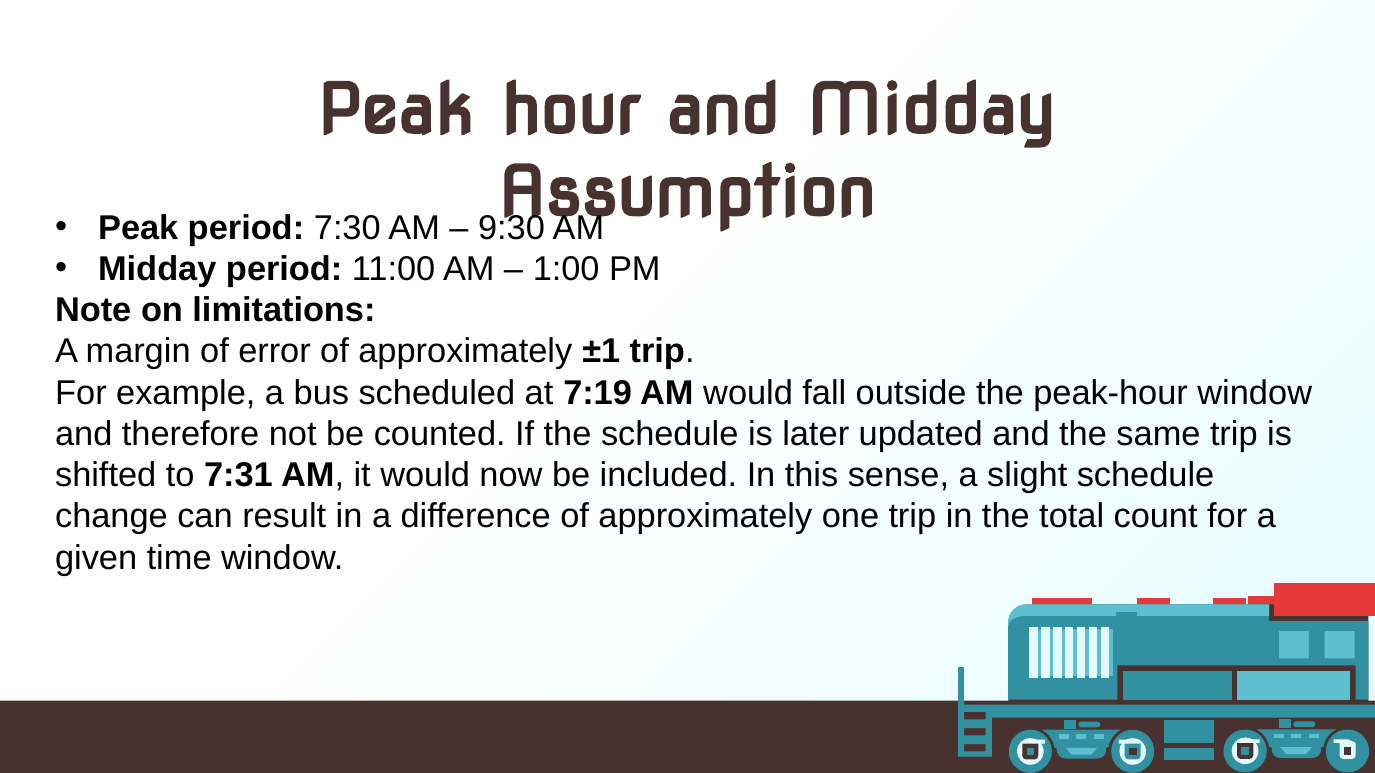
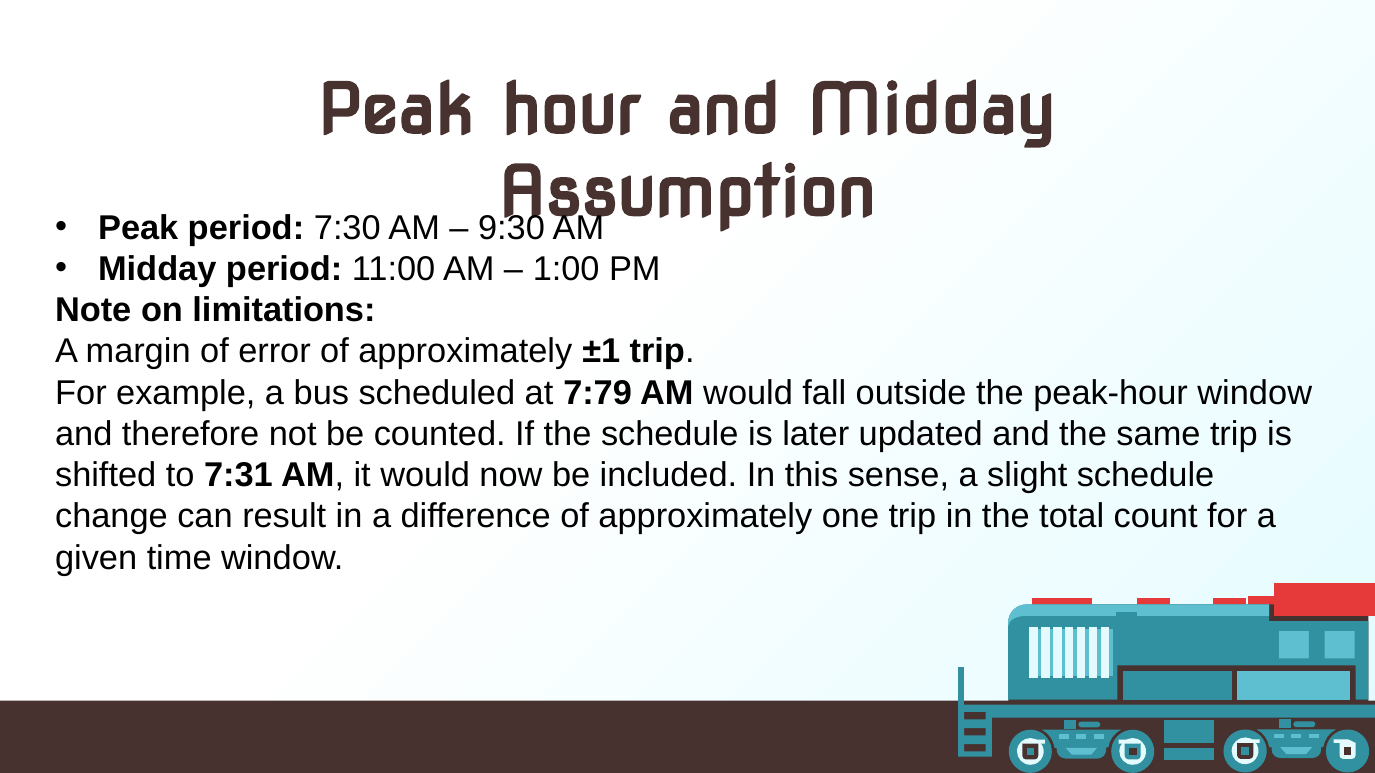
7:19: 7:19 -> 7:79
